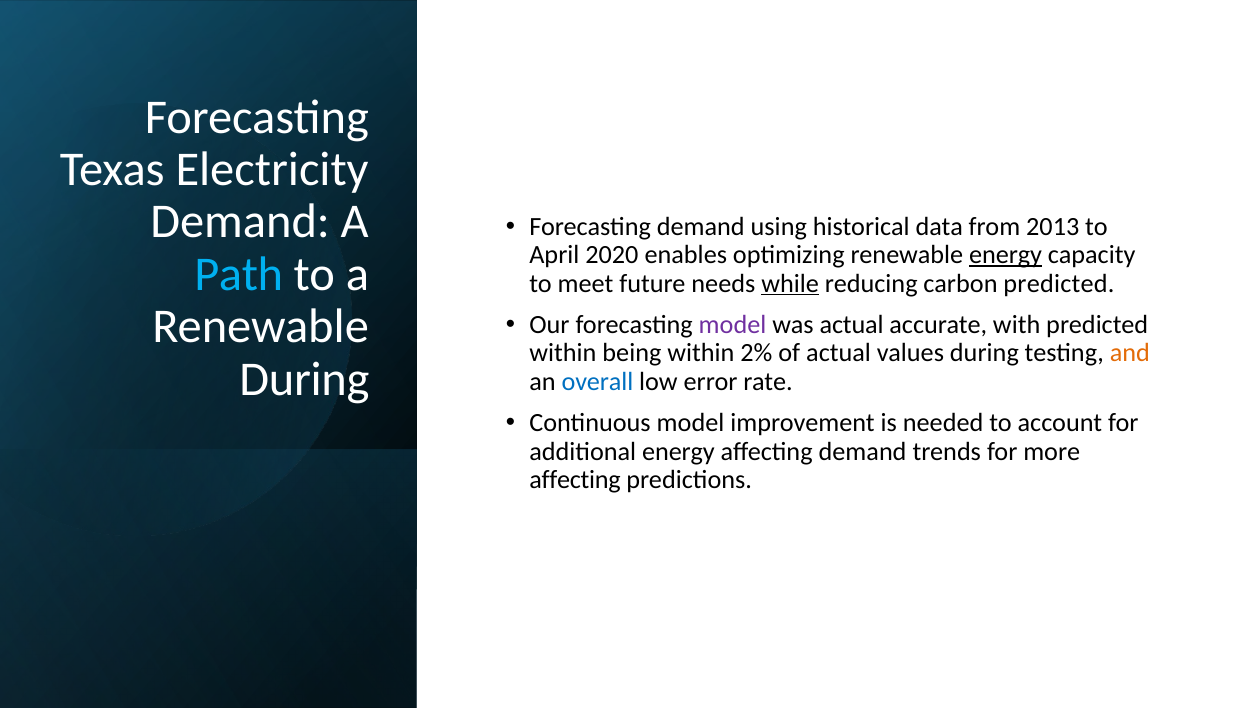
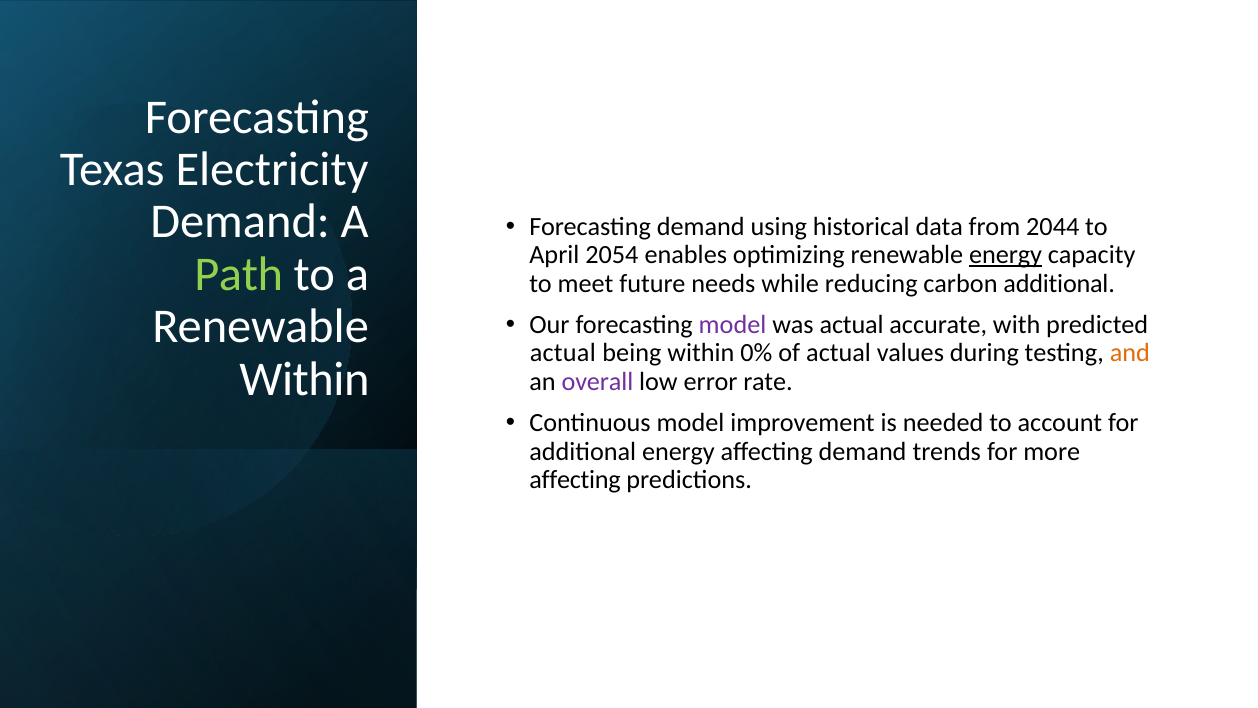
2013: 2013 -> 2044
2020: 2020 -> 2054
Path colour: light blue -> light green
while underline: present -> none
carbon predicted: predicted -> additional
within at (563, 353): within -> actual
2%: 2% -> 0%
During at (304, 379): During -> Within
overall colour: blue -> purple
